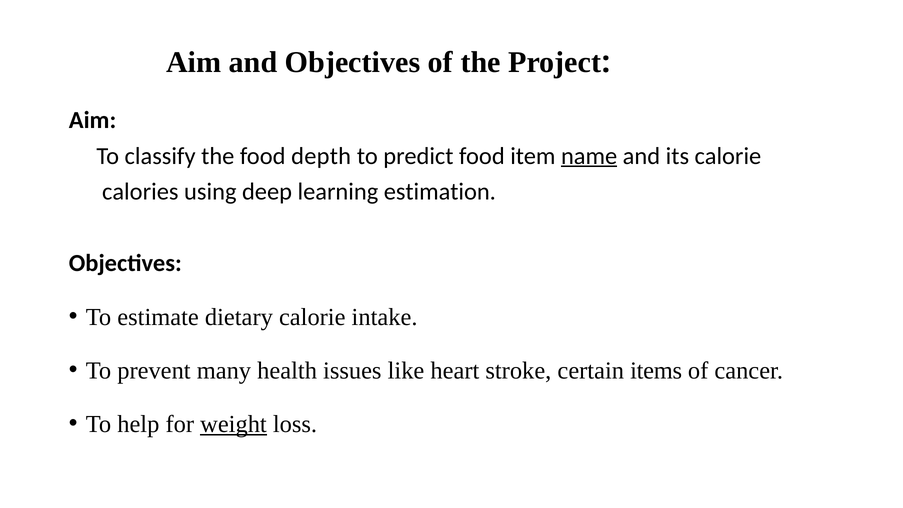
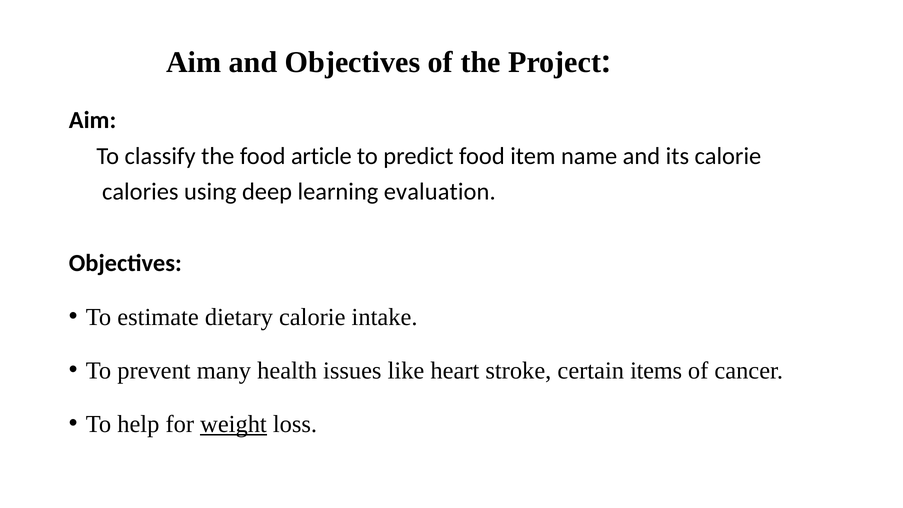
depth: depth -> article
name underline: present -> none
estimation: estimation -> evaluation
